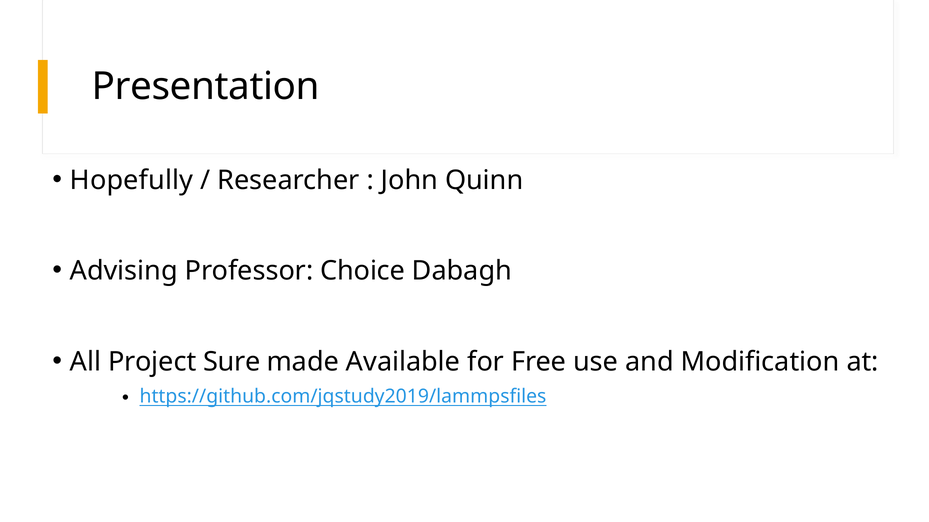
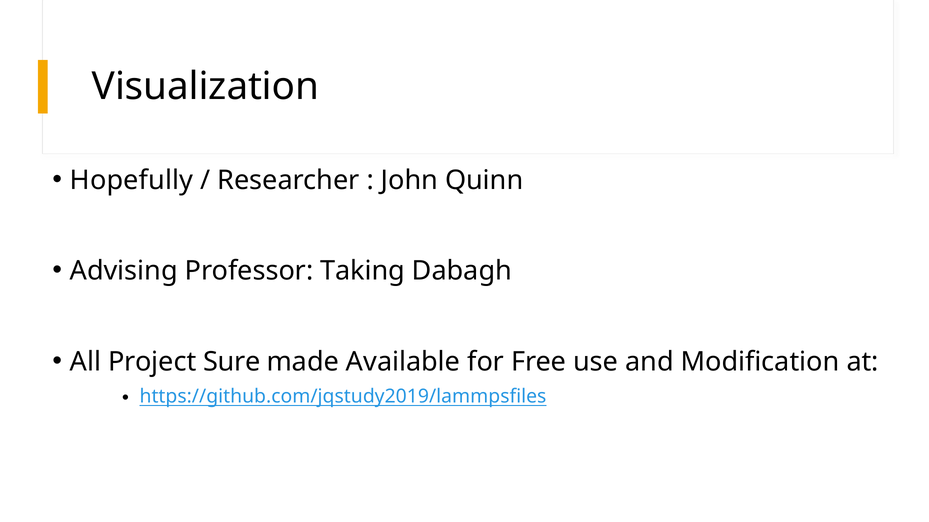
Presentation: Presentation -> Visualization
Choice: Choice -> Taking
